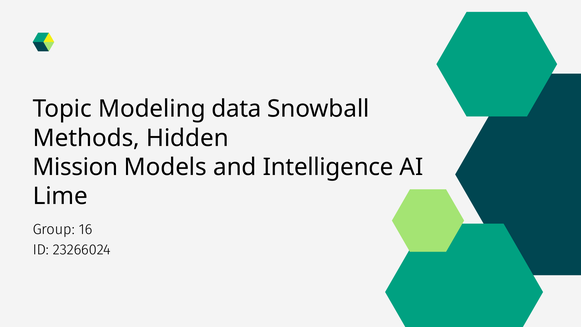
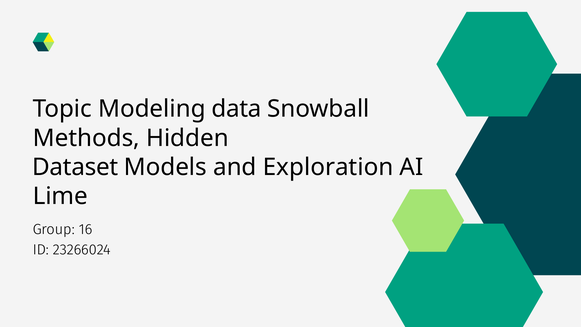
Mission: Mission -> Dataset
Intelligence: Intelligence -> Exploration
